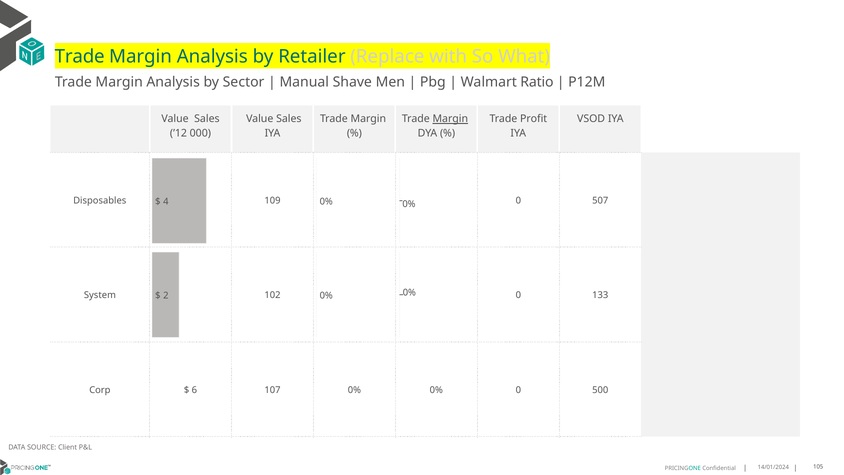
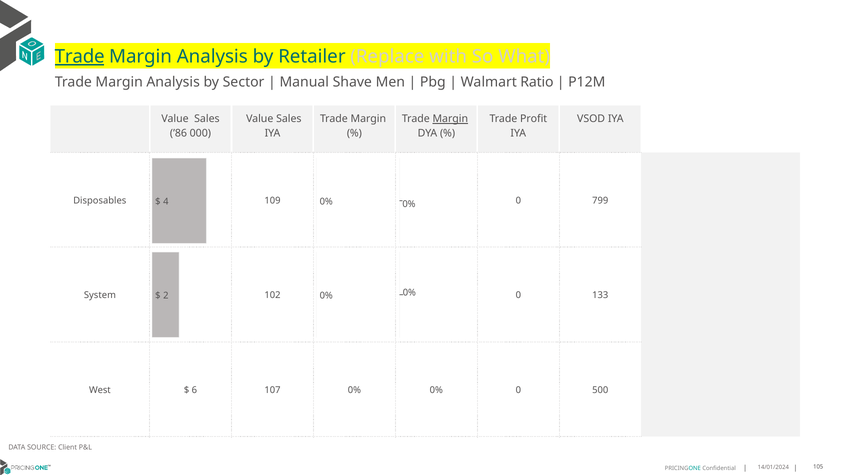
Trade at (80, 57) underline: none -> present
’12: ’12 -> ’86
507: 507 -> 799
Corp: Corp -> West
